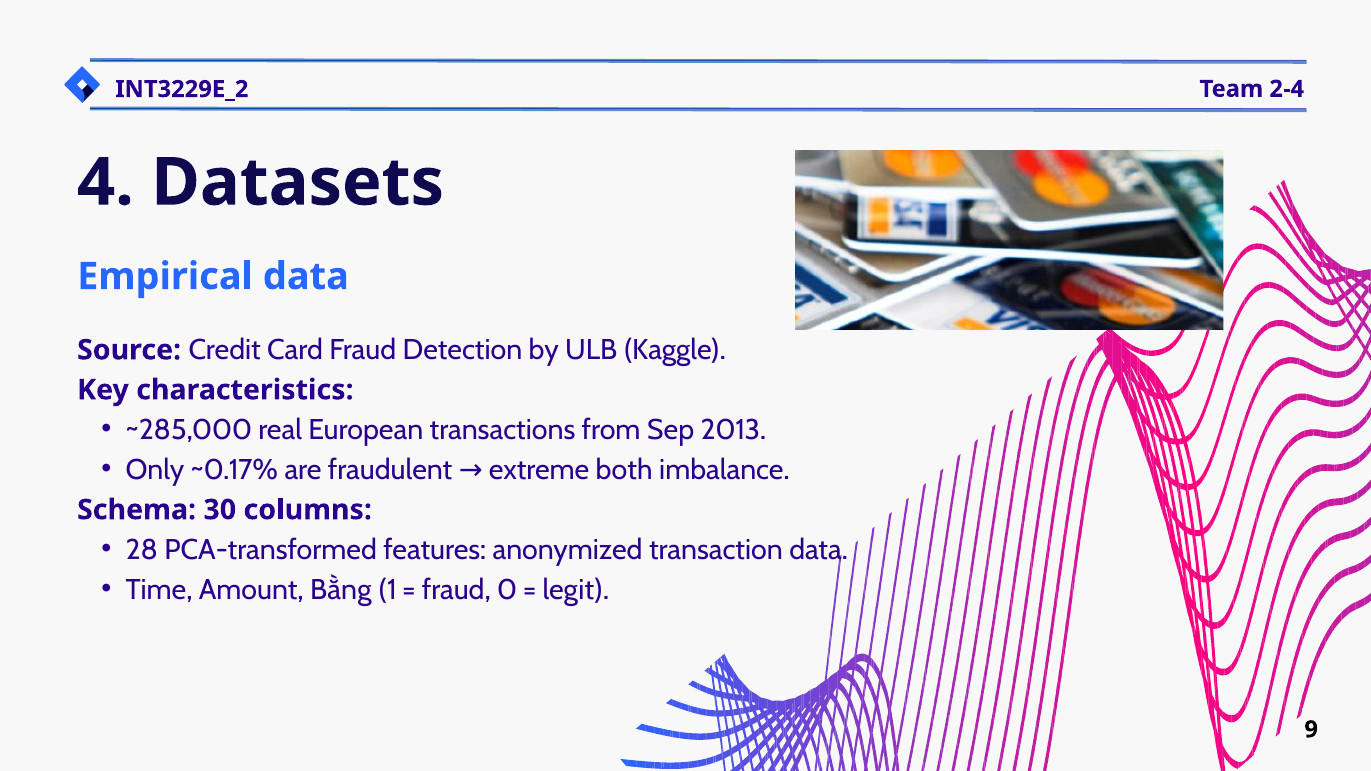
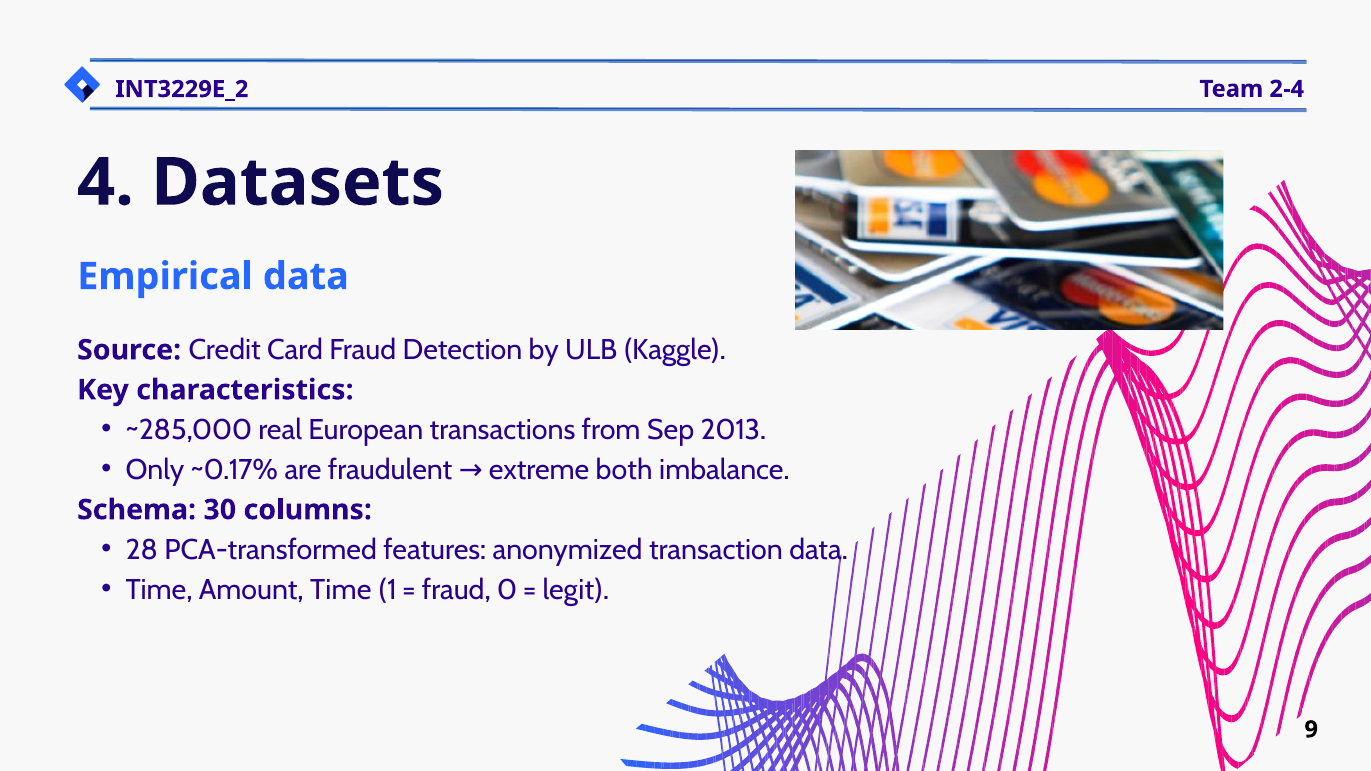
Amount Bằng: Bằng -> Time
